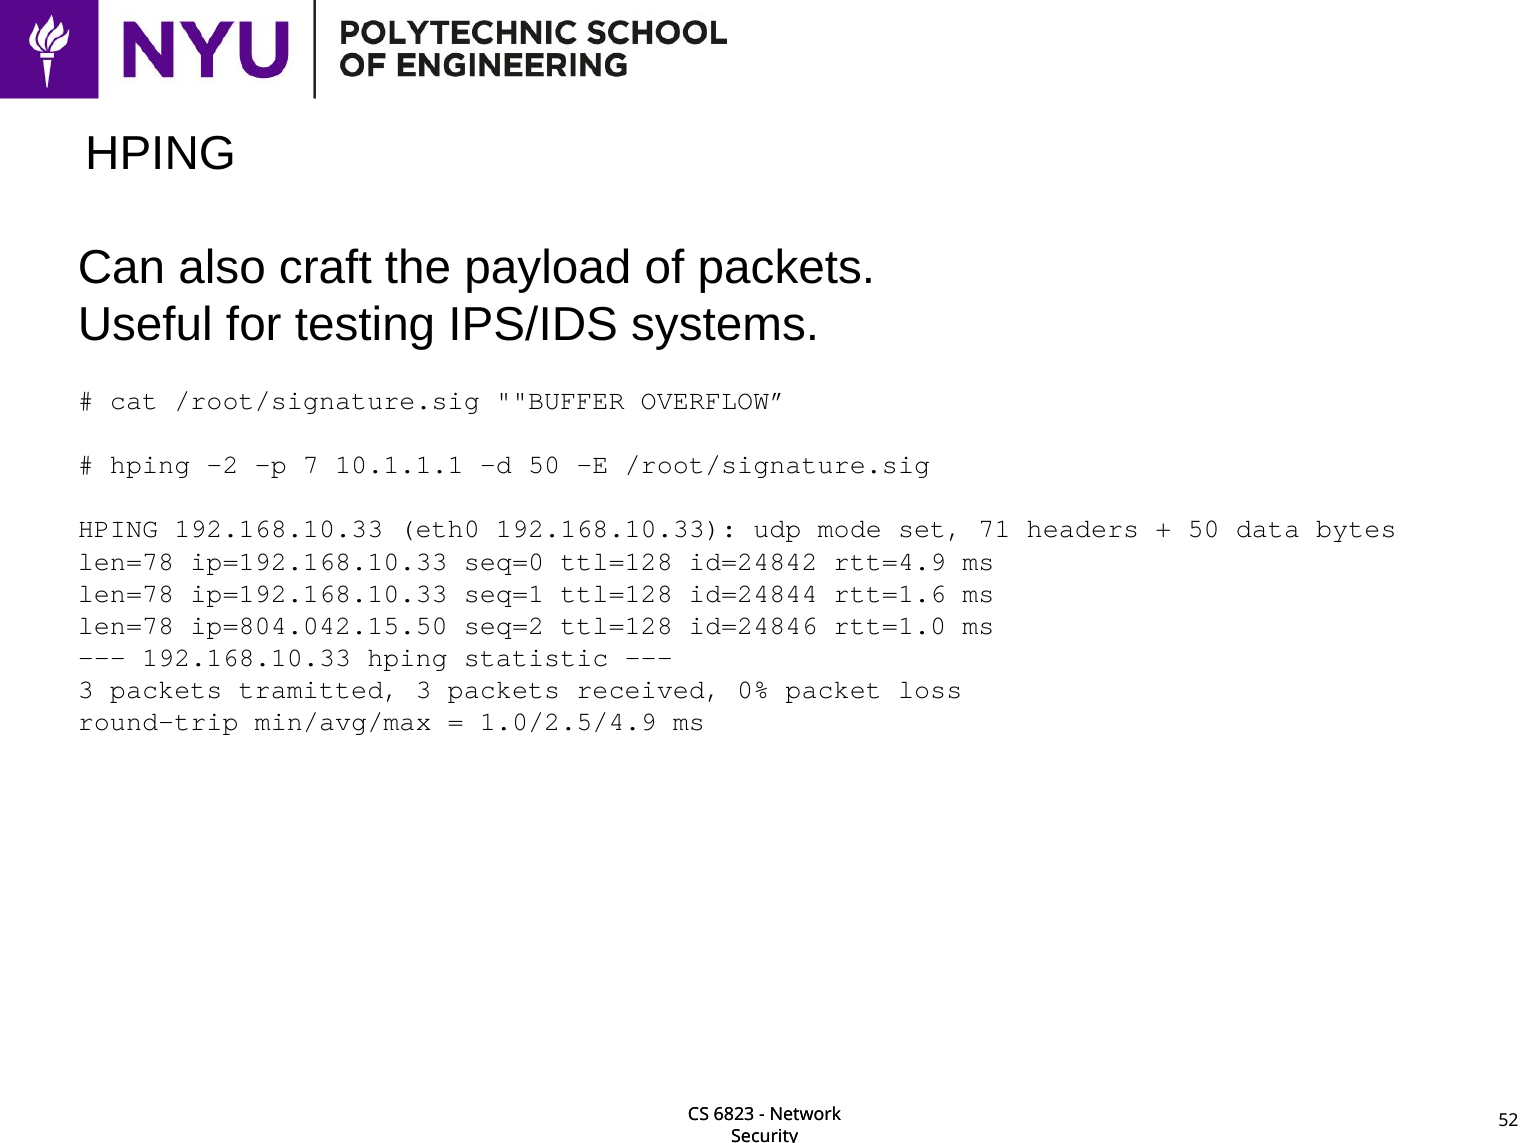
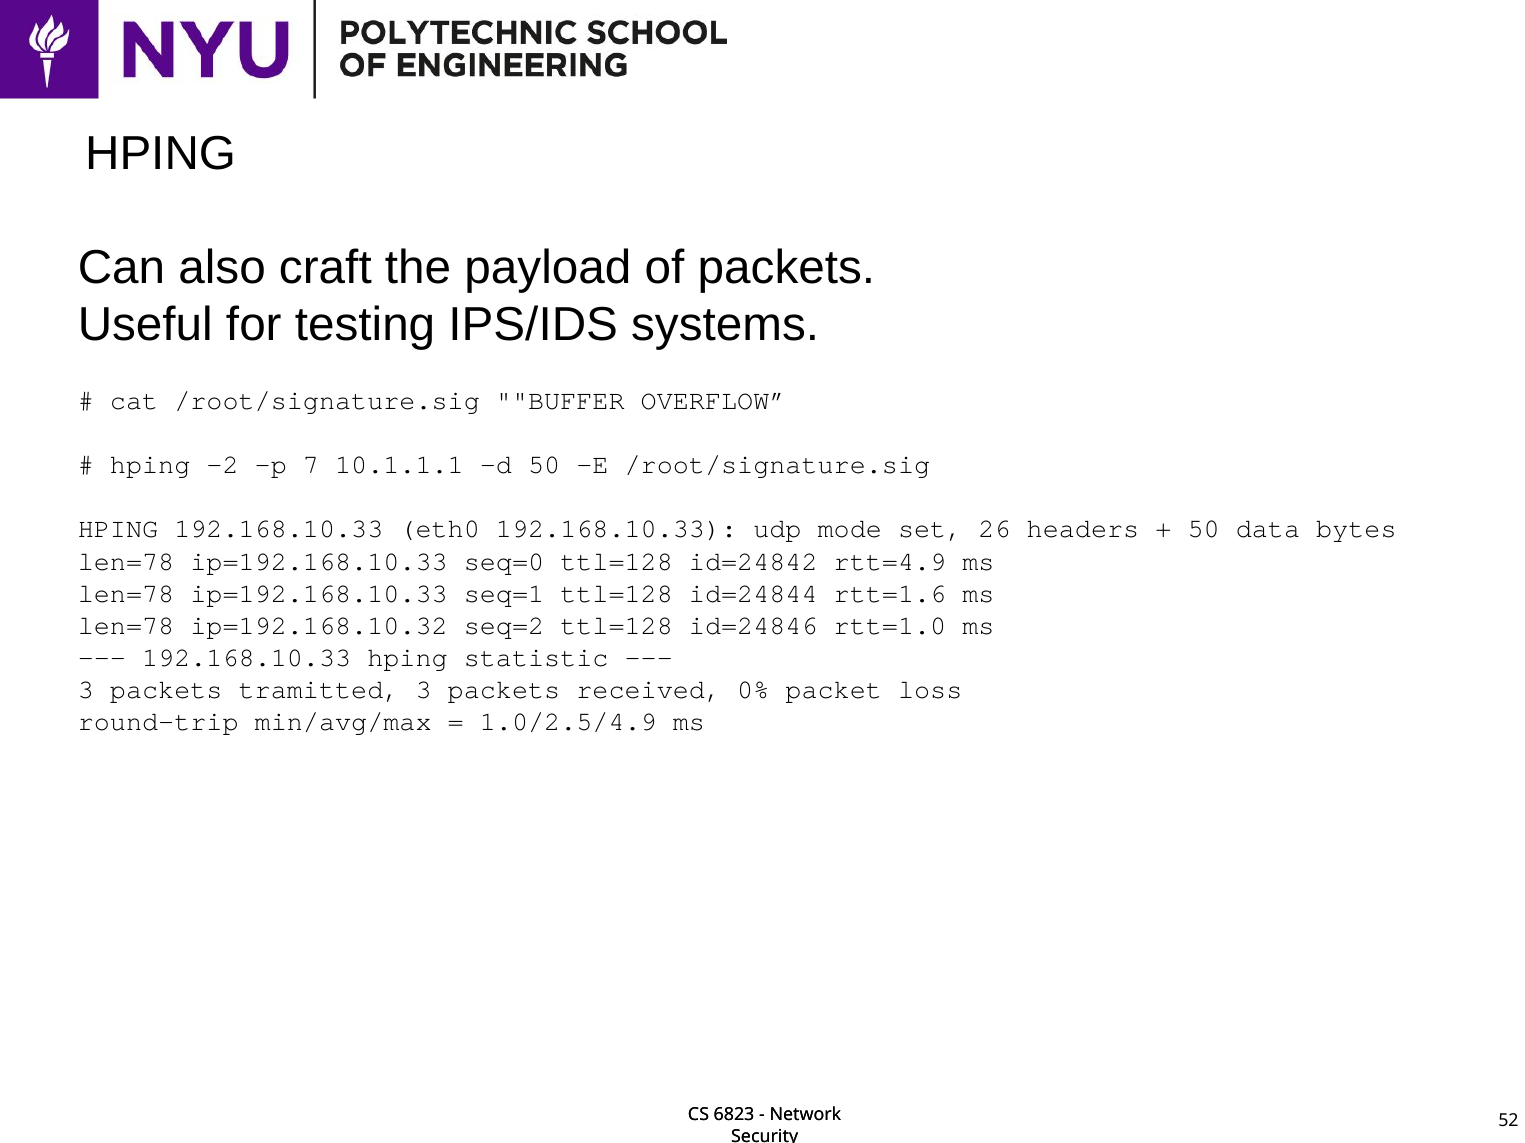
71: 71 -> 26
ip=804.042.15.50: ip=804.042.15.50 -> ip=192.168.10.32
